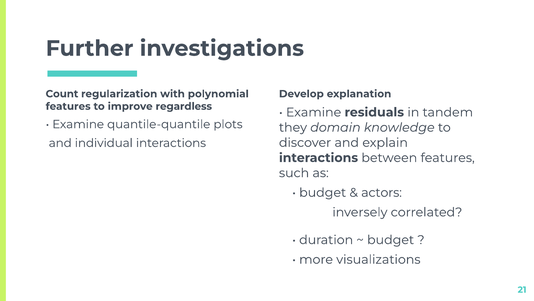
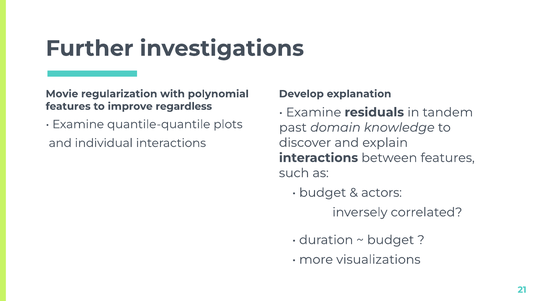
Count: Count -> Movie
they: they -> past
